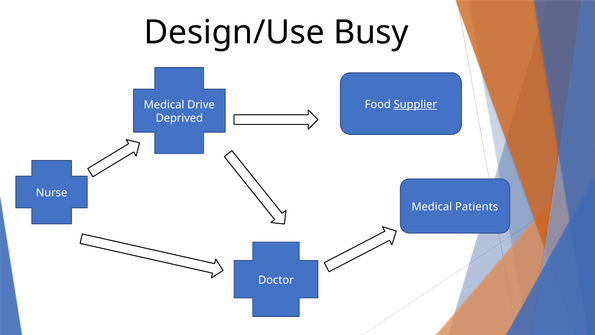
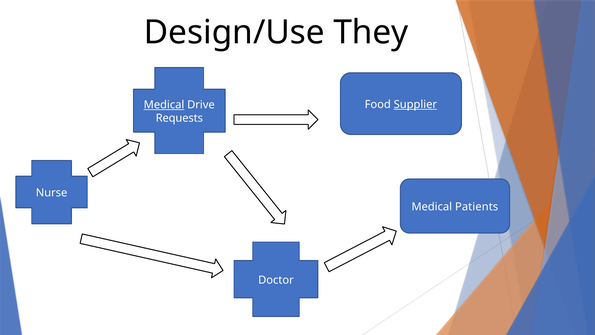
Busy: Busy -> They
Medical at (164, 105) underline: none -> present
Deprived: Deprived -> Requests
